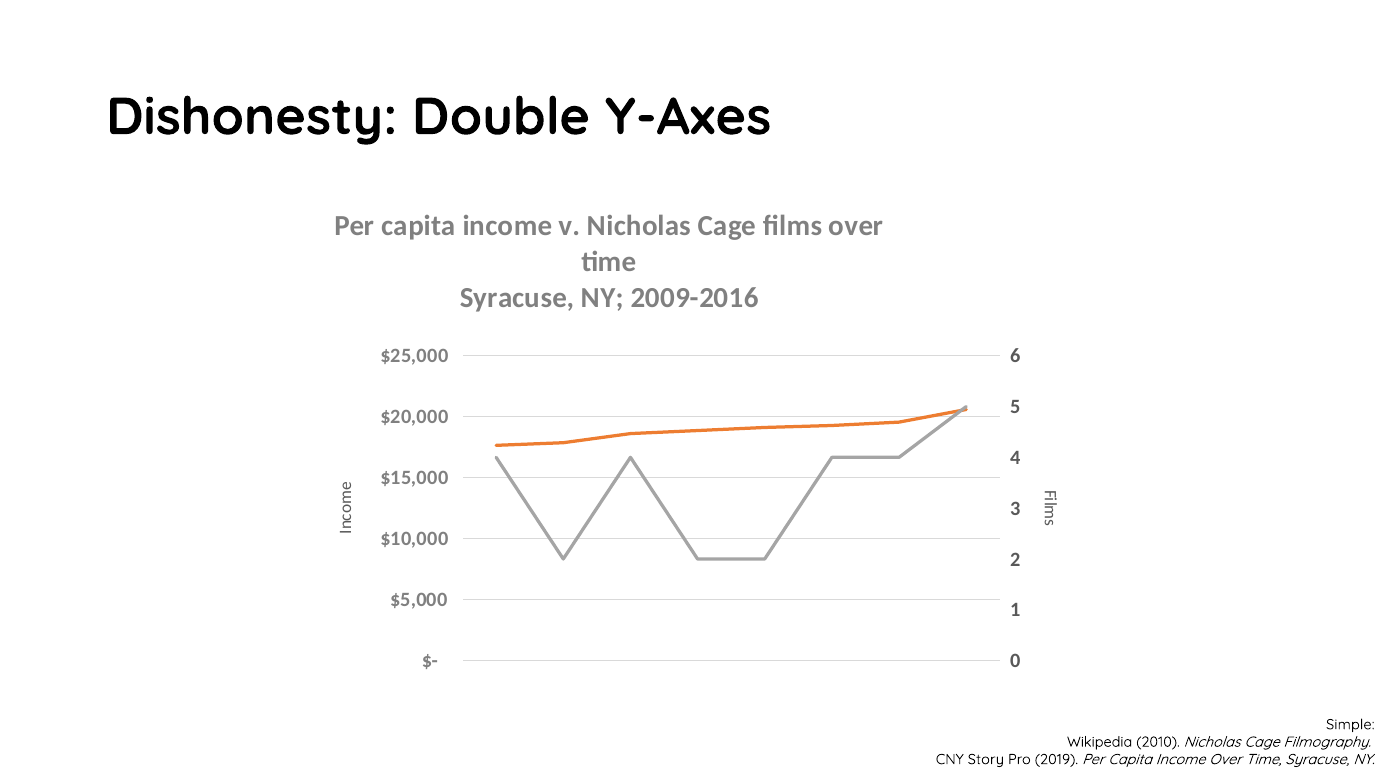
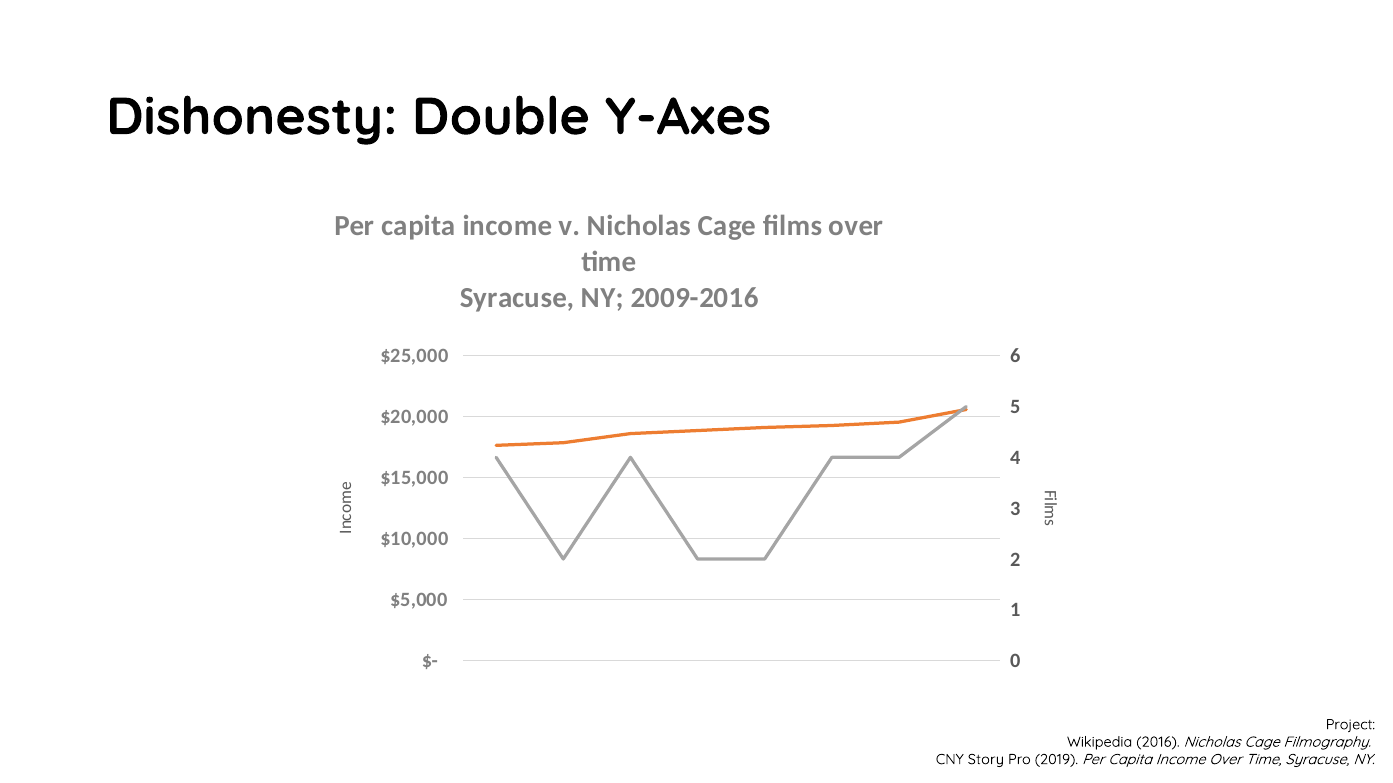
Simple: Simple -> Project
2010: 2010 -> 2016
